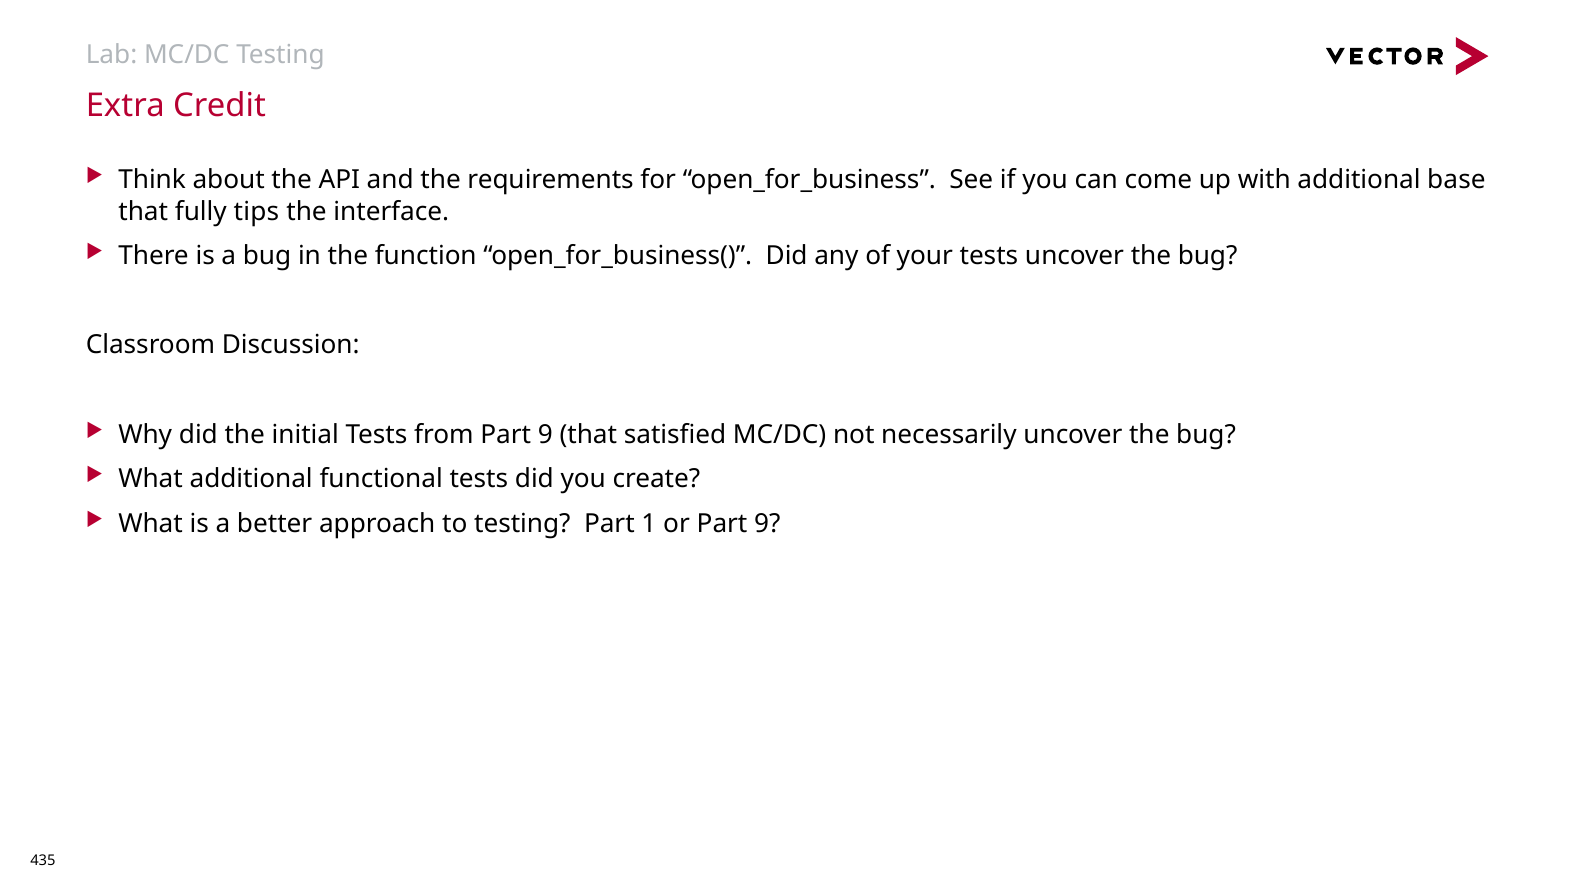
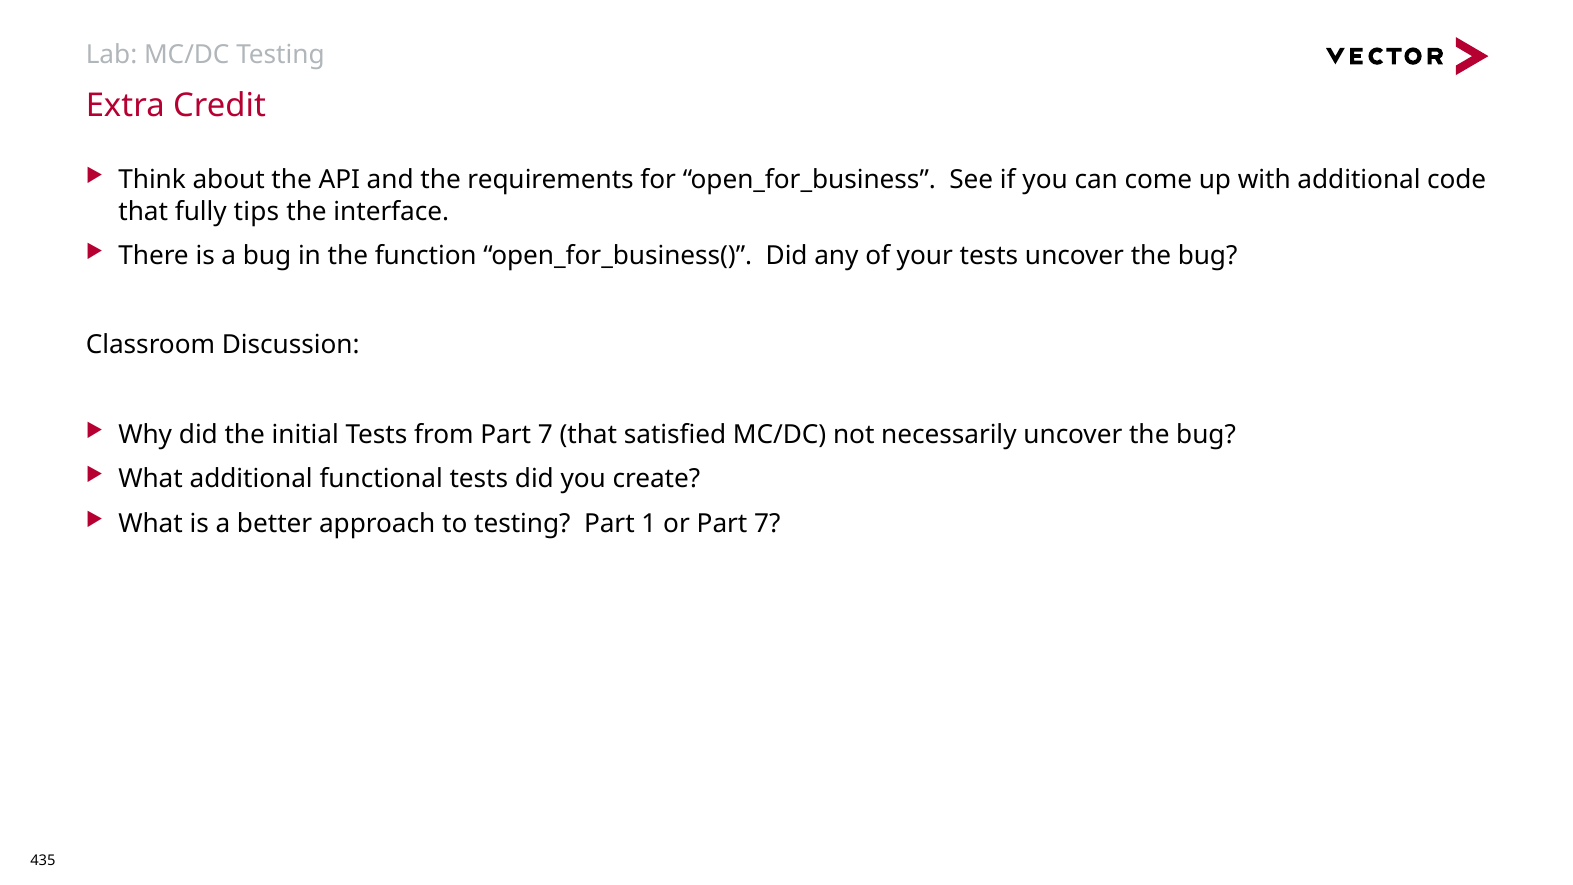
base: base -> code
from Part 9: 9 -> 7
or Part 9: 9 -> 7
